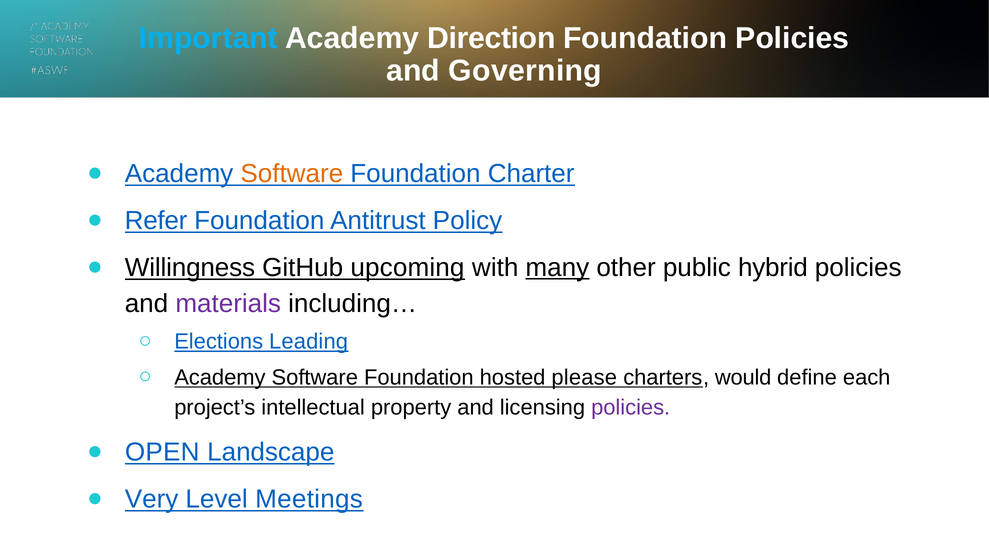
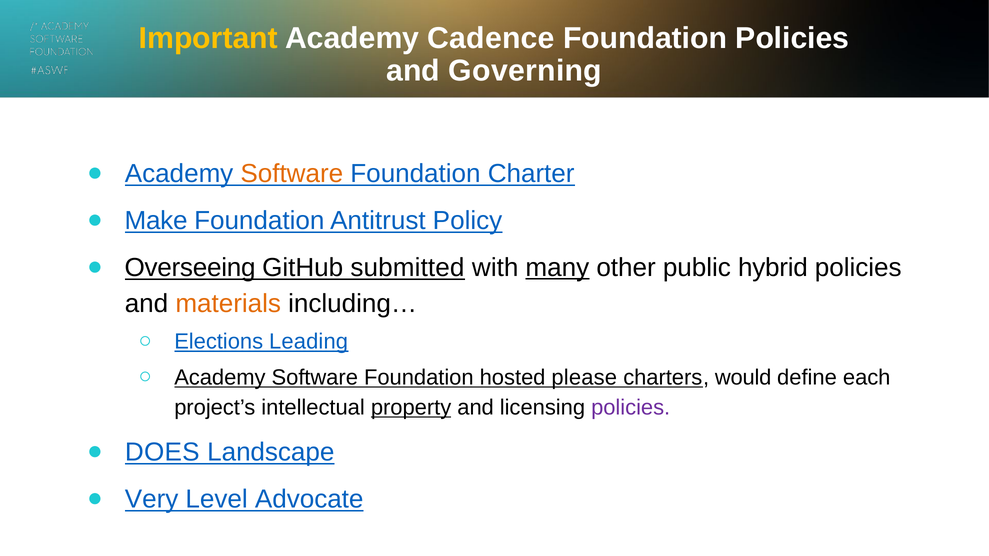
Important colour: light blue -> yellow
Direction: Direction -> Cadence
Refer: Refer -> Make
Willingness: Willingness -> Overseeing
upcoming: upcoming -> submitted
materials colour: purple -> orange
property underline: none -> present
OPEN: OPEN -> DOES
Meetings: Meetings -> Advocate
